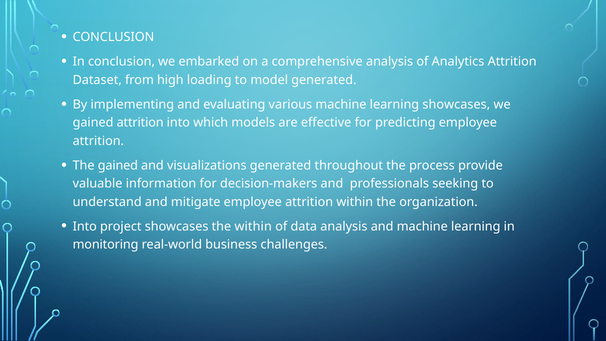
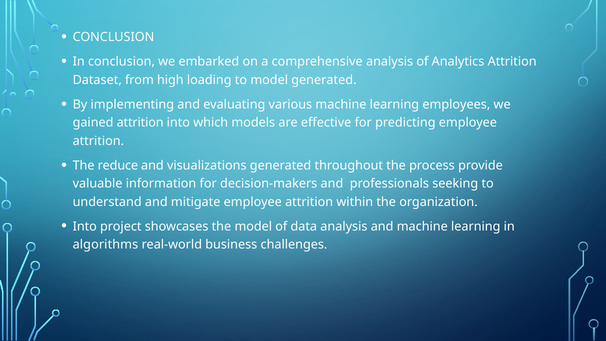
learning showcases: showcases -> employees
The gained: gained -> reduce
the within: within -> model
monitoring: monitoring -> algorithms
